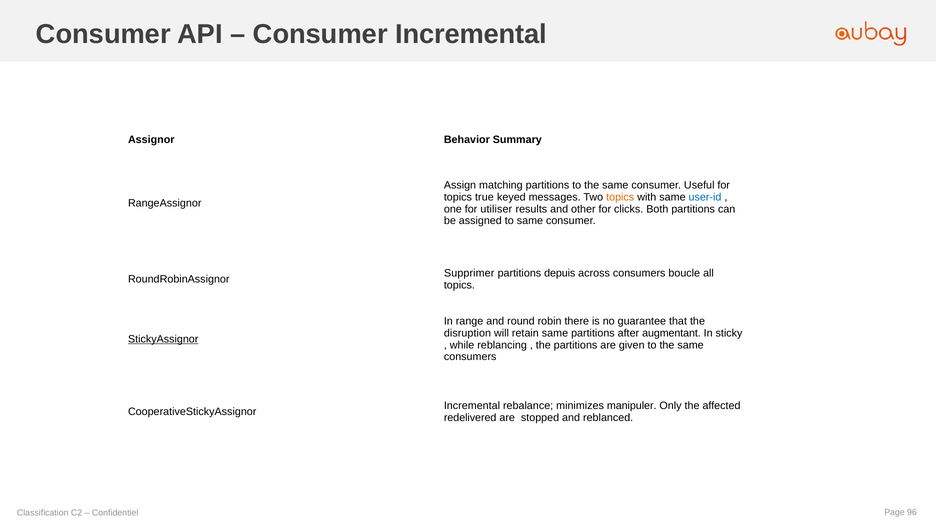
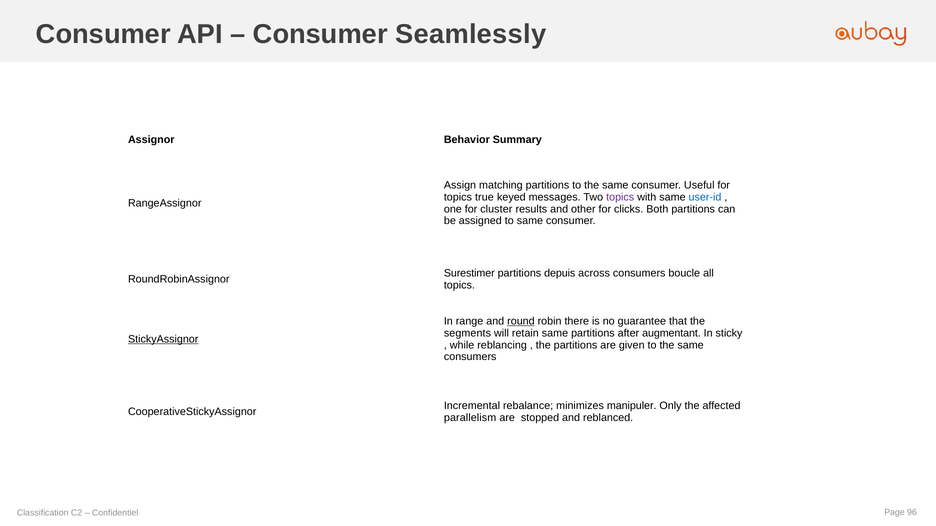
Consumer Incremental: Incremental -> Seamlessly
topics at (620, 197) colour: orange -> purple
utiliser: utiliser -> cluster
Supprimer: Supprimer -> Surestimer
round underline: none -> present
disruption: disruption -> segments
redelivered: redelivered -> parallelism
